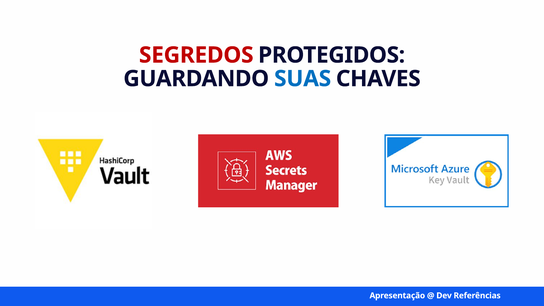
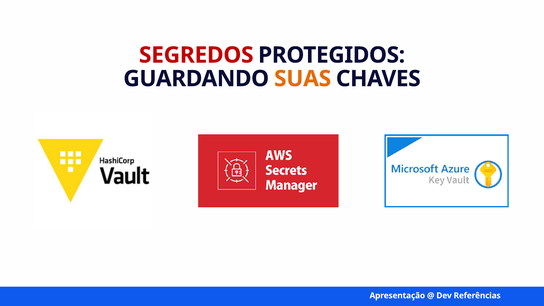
SUAS colour: blue -> orange
